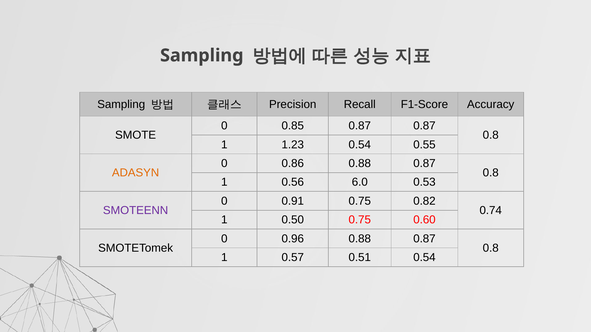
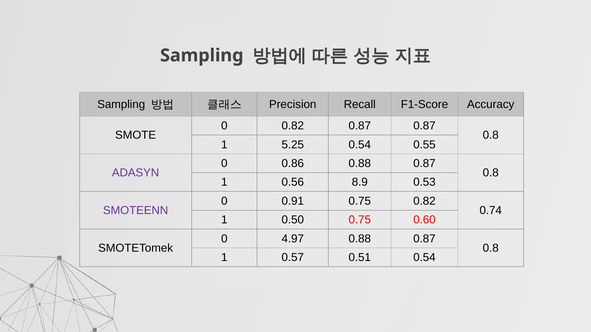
0 0.85: 0.85 -> 0.82
1.23: 1.23 -> 5.25
ADASYN colour: orange -> purple
6.0: 6.0 -> 8.9
0.96: 0.96 -> 4.97
